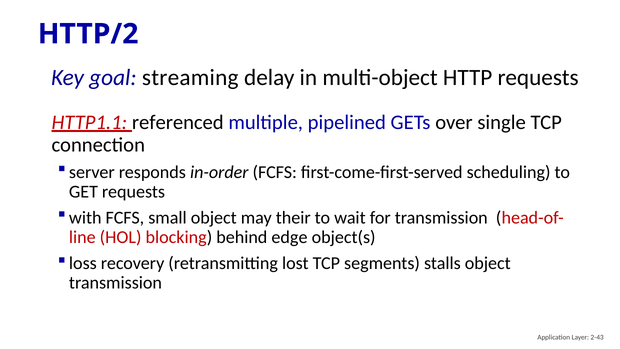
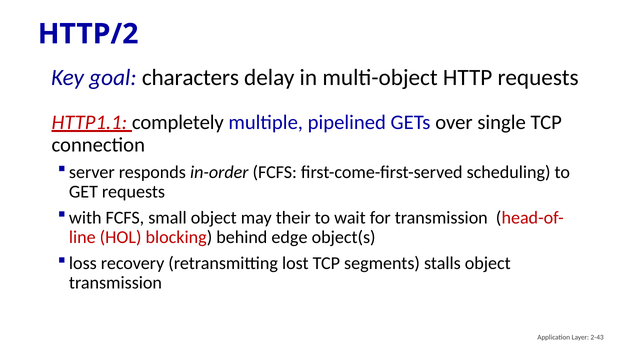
streaming: streaming -> characters
referenced: referenced -> completely
